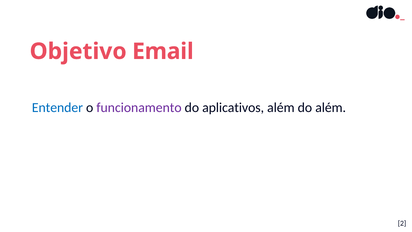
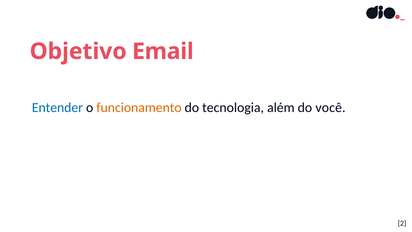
funcionamento colour: purple -> orange
aplicativos: aplicativos -> tecnologia
do além: além -> você
